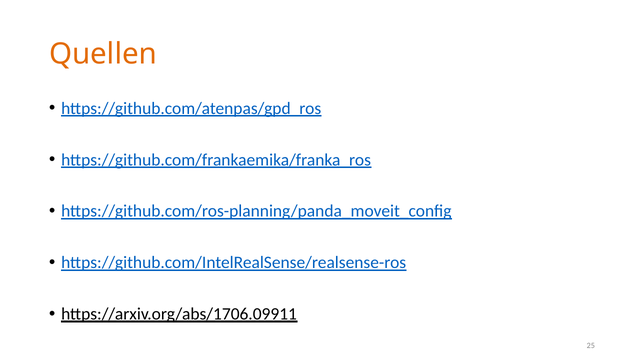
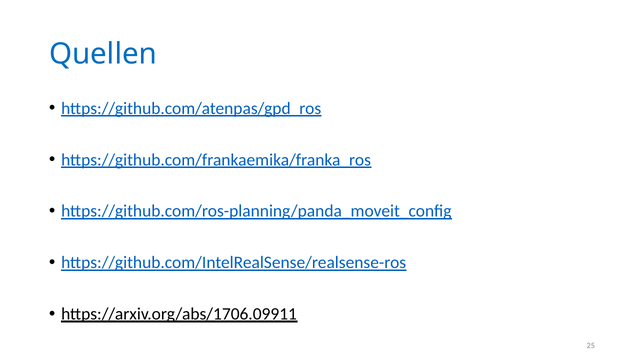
Quellen colour: orange -> blue
